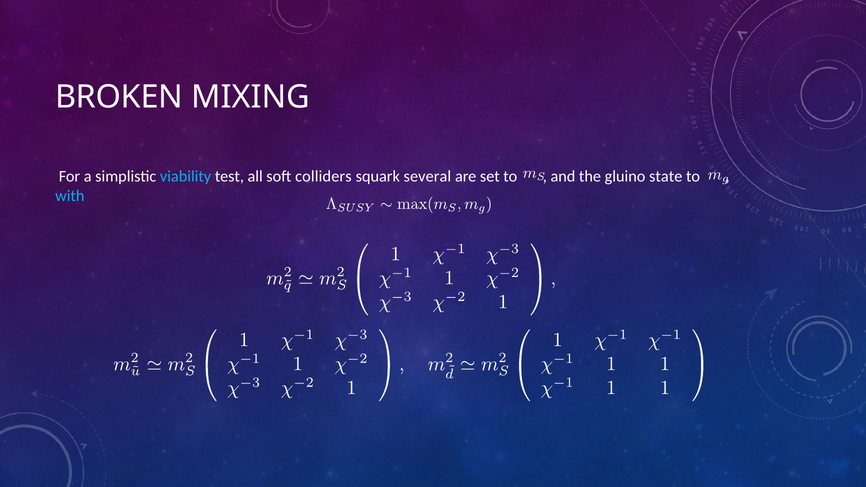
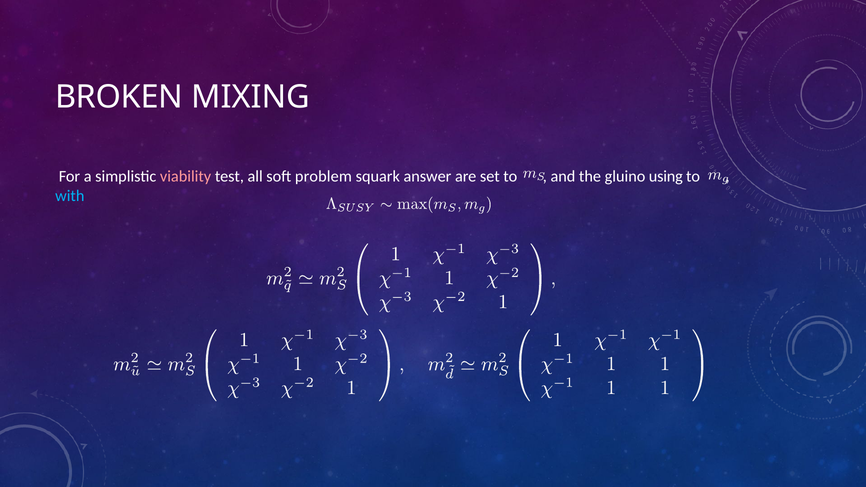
viability colour: light blue -> pink
colliders: colliders -> problem
several: several -> answer
state: state -> using
